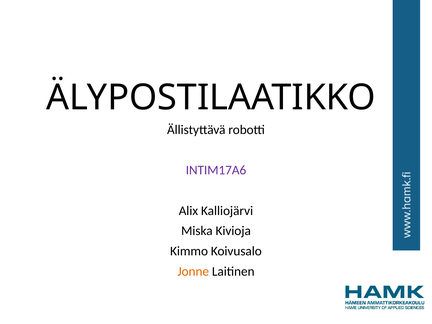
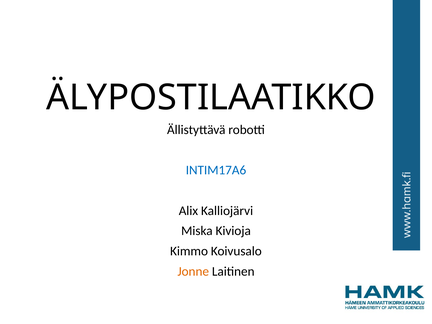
INTIM17A6 colour: purple -> blue
